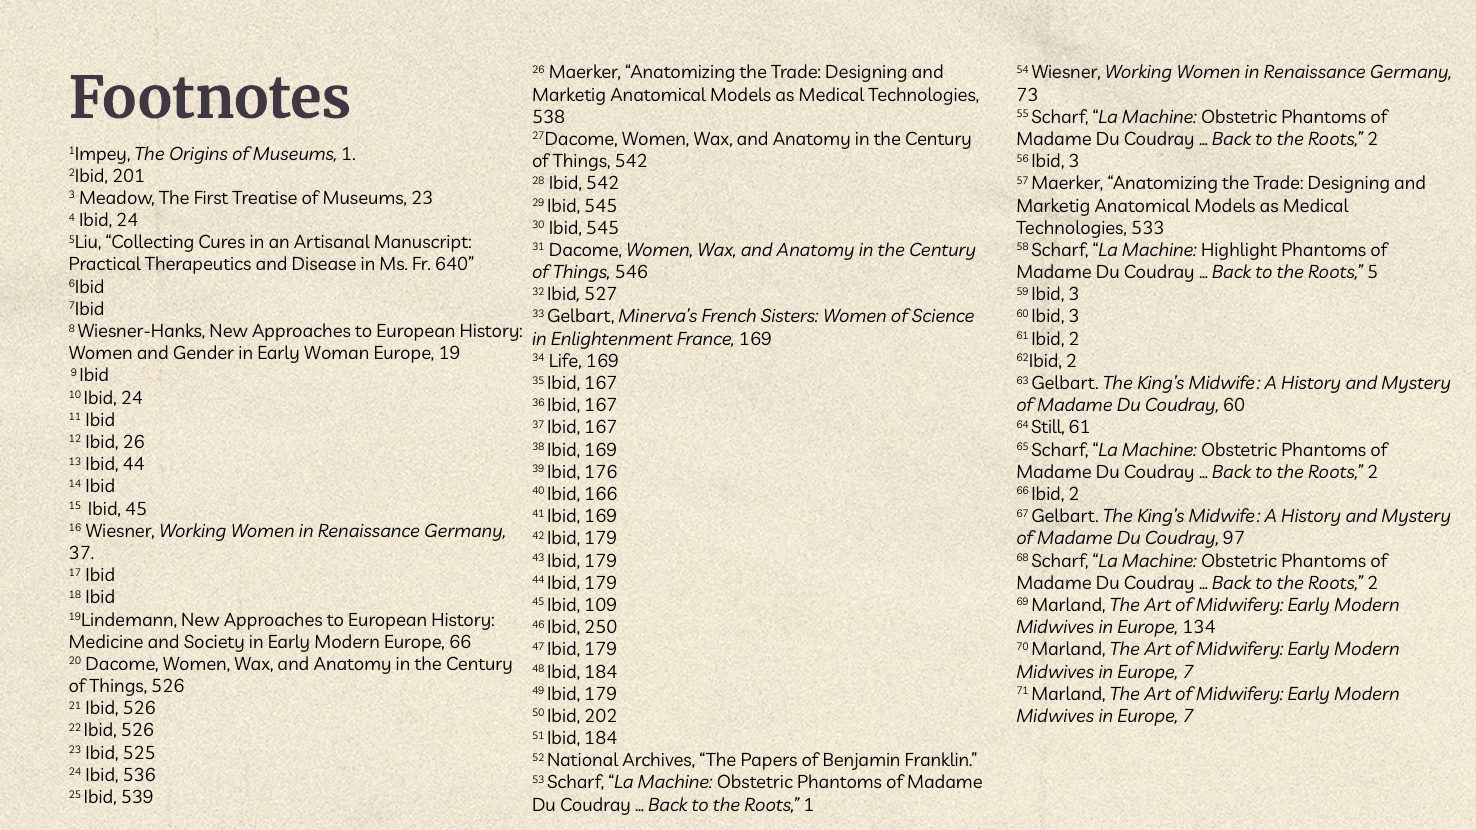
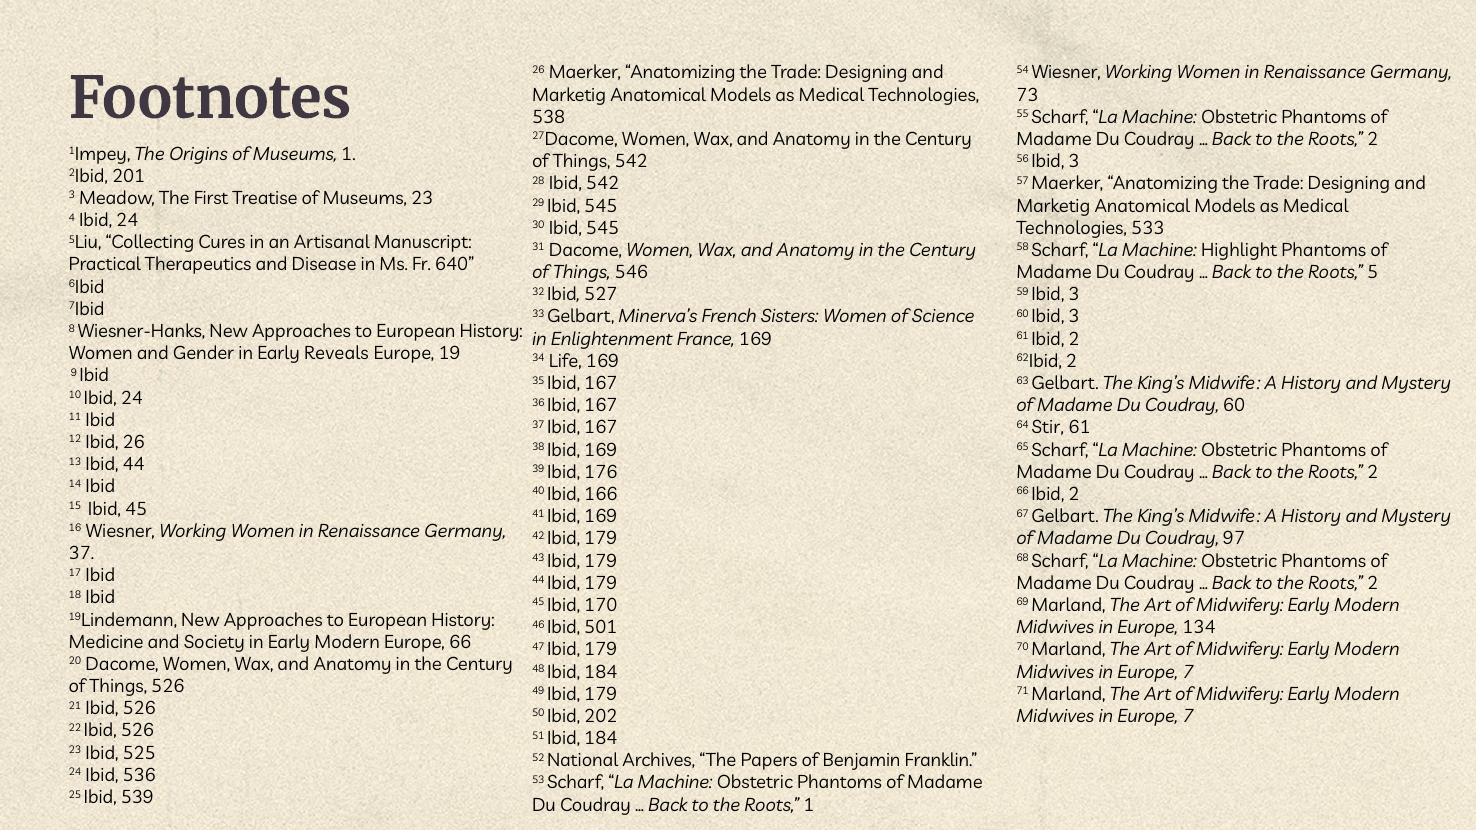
Woman: Woman -> Reveals
Still: Still -> Stir
109: 109 -> 170
250: 250 -> 501
